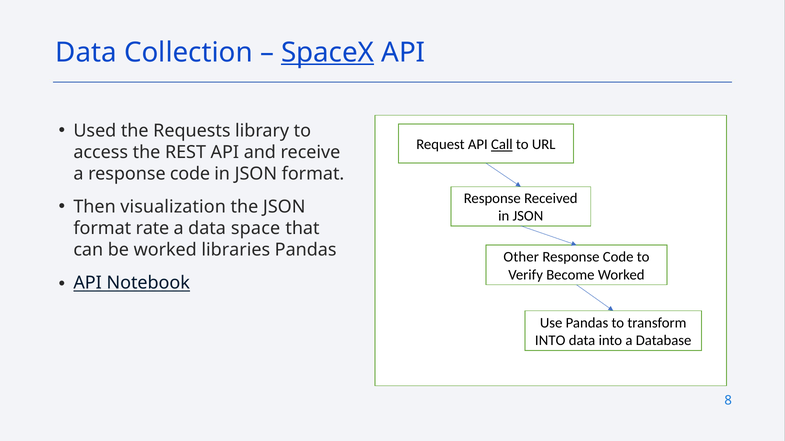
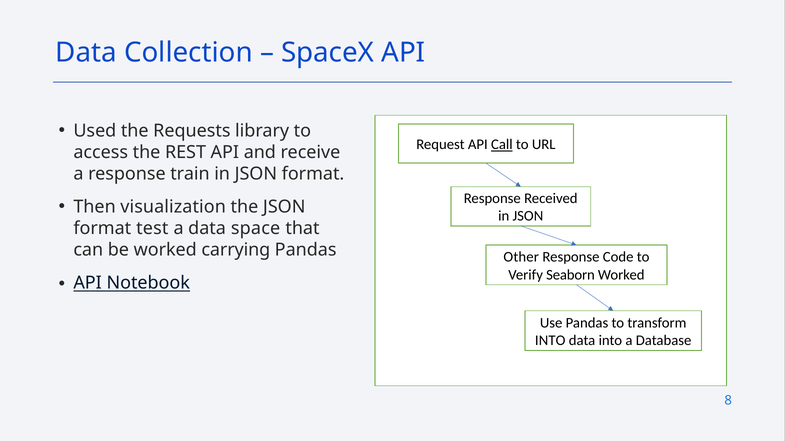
SpaceX underline: present -> none
a response code: code -> train
rate: rate -> test
libraries: libraries -> carrying
Become: Become -> Seaborn
